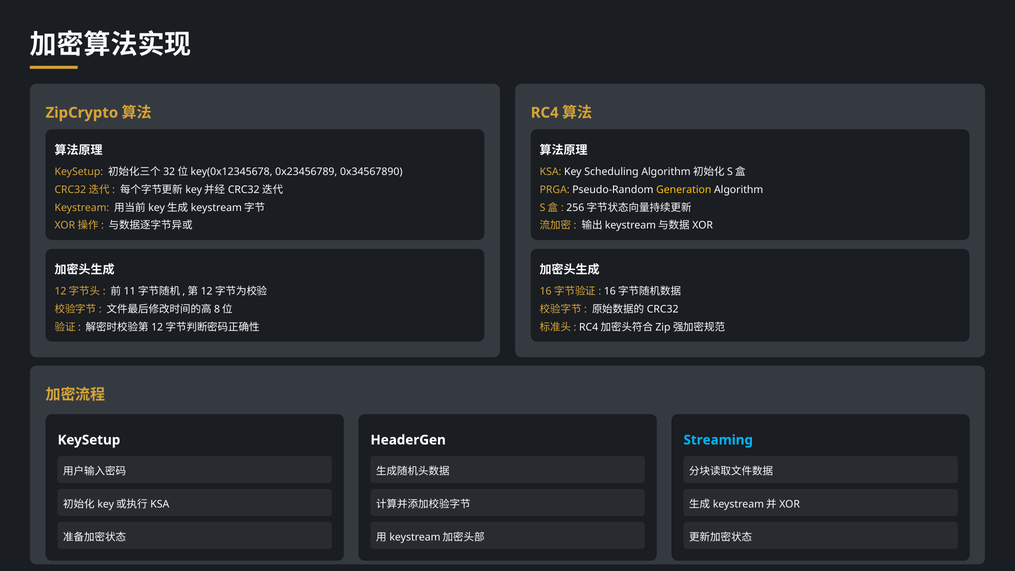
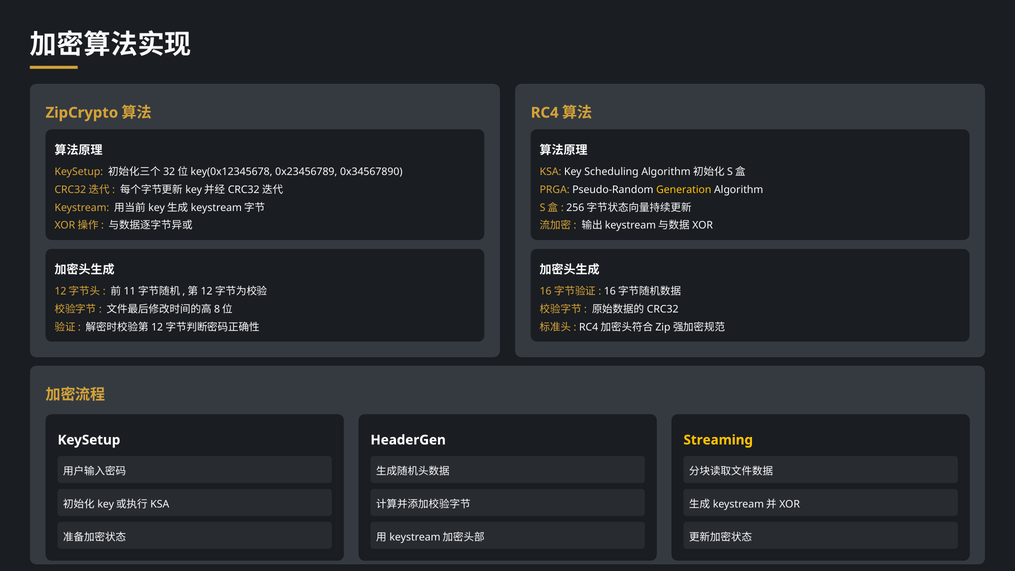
Streaming colour: light blue -> yellow
